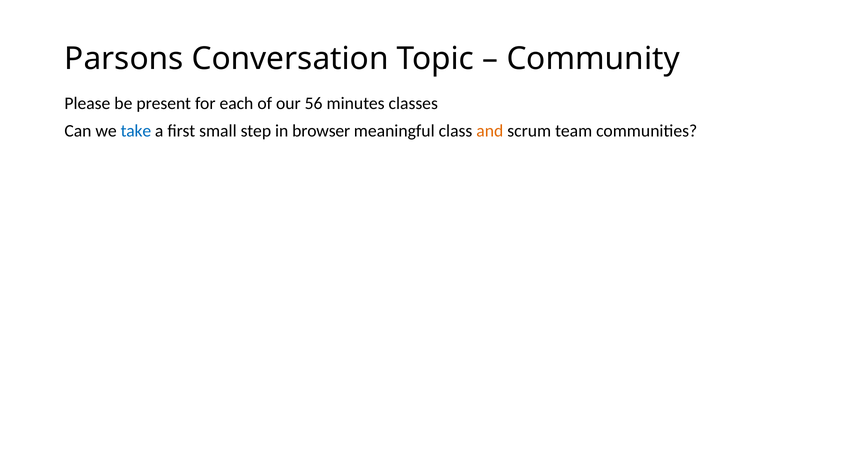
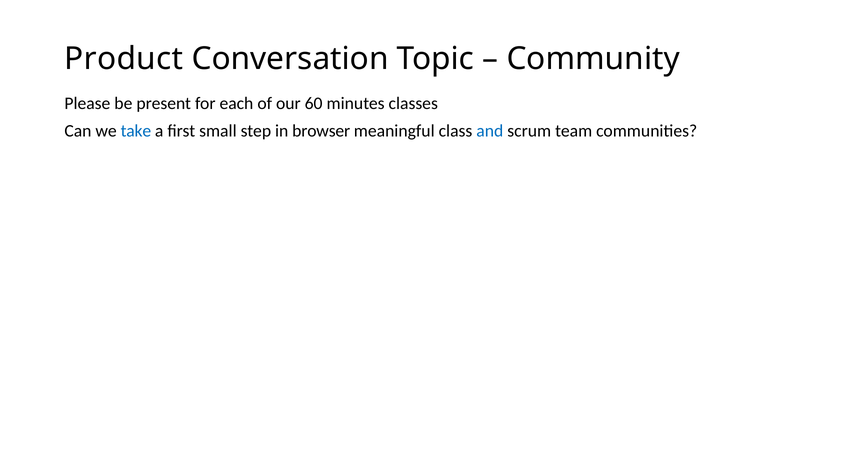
Parsons: Parsons -> Product
56: 56 -> 60
and colour: orange -> blue
